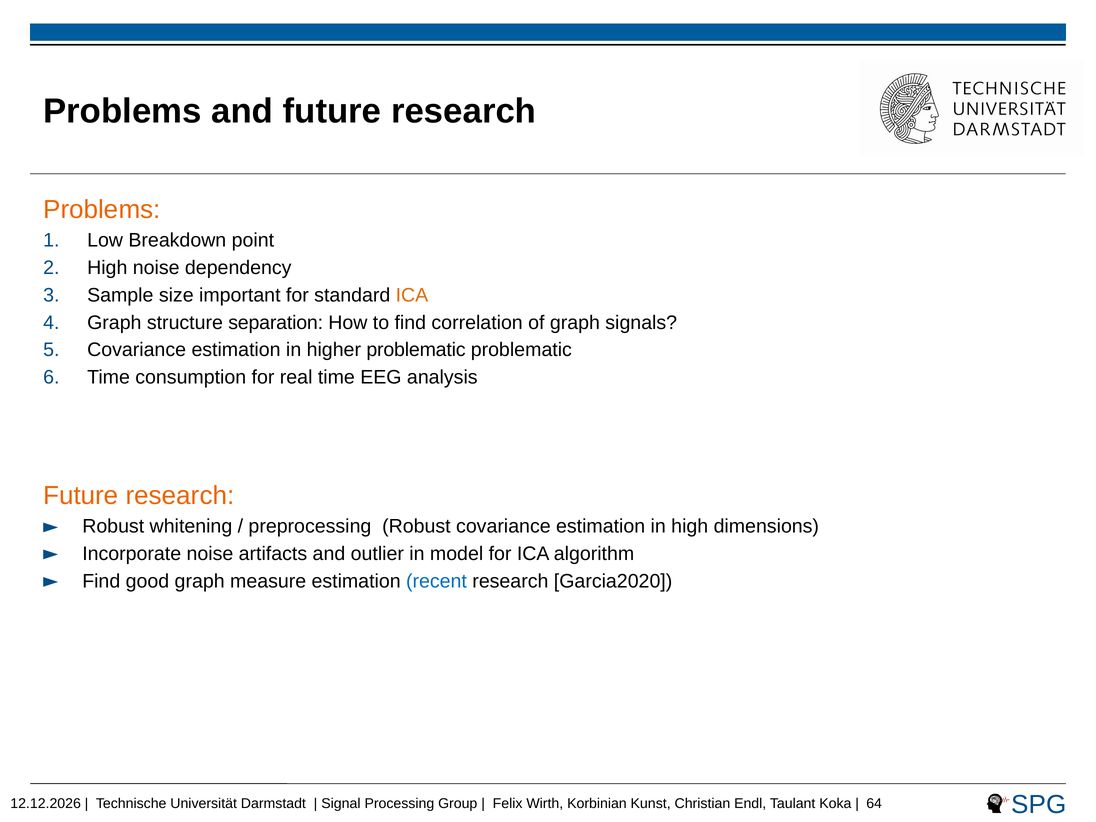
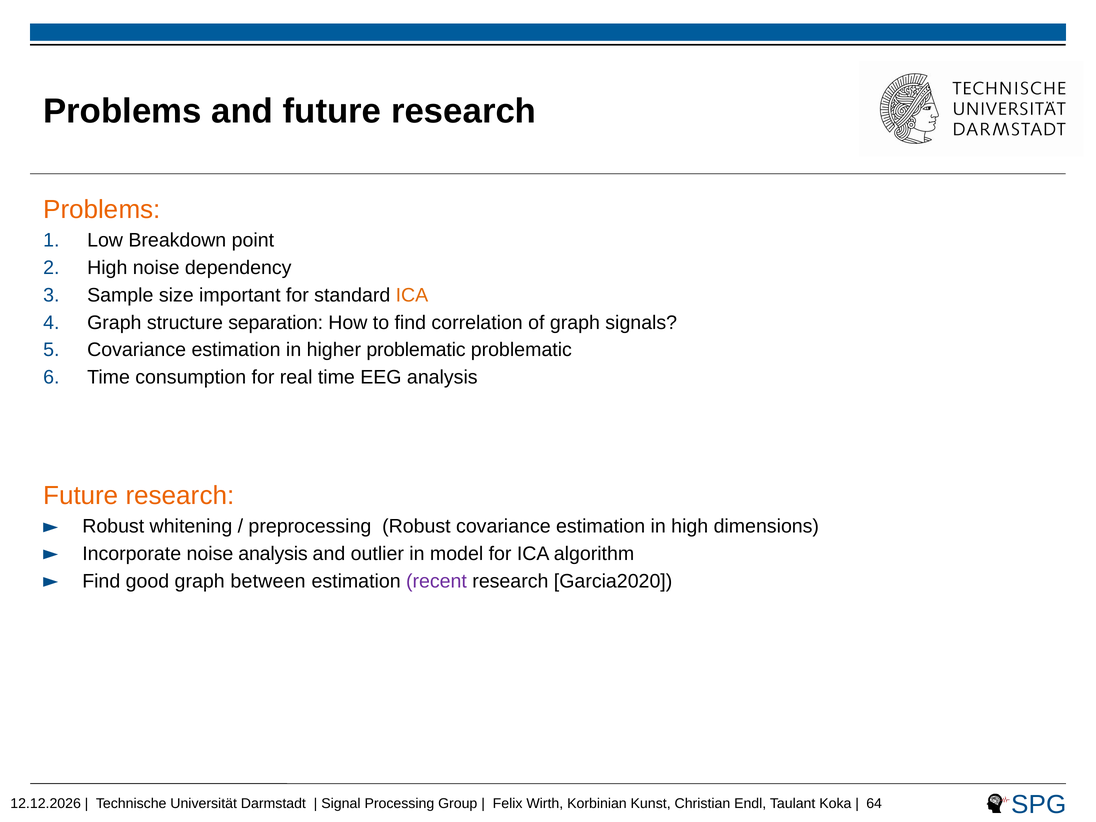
noise artifacts: artifacts -> analysis
measure: measure -> between
recent colour: blue -> purple
